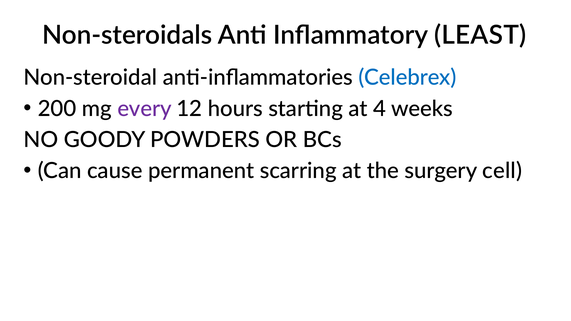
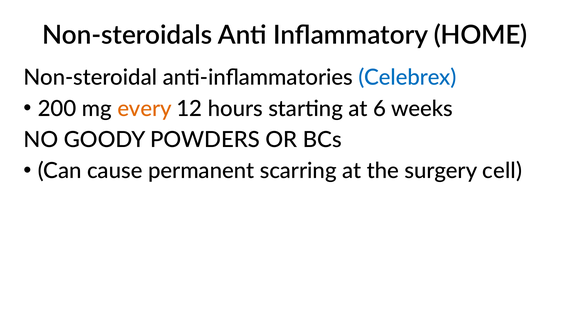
LEAST: LEAST -> HOME
every colour: purple -> orange
4: 4 -> 6
